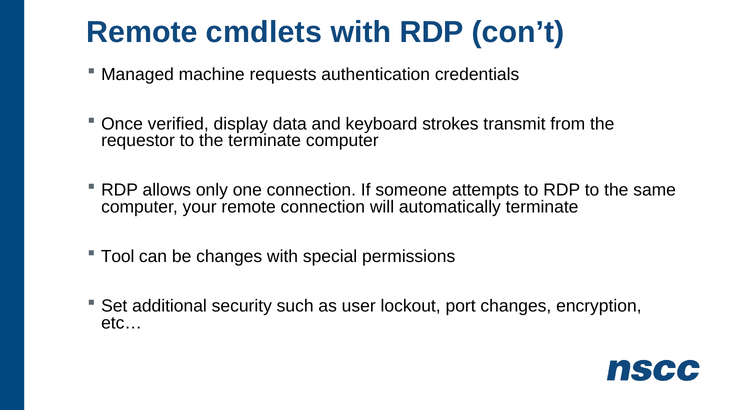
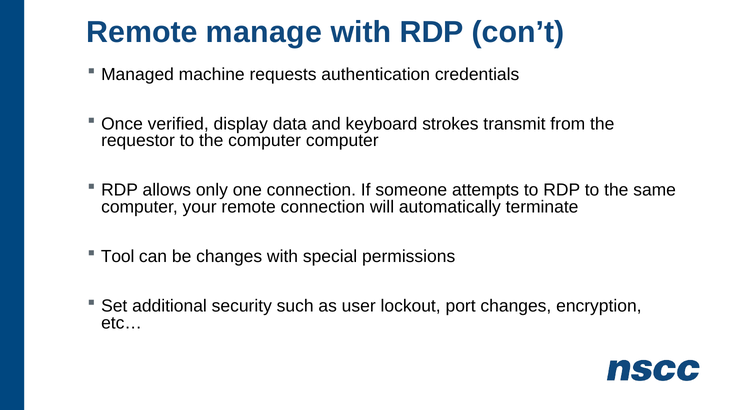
cmdlets: cmdlets -> manage
the terminate: terminate -> computer
